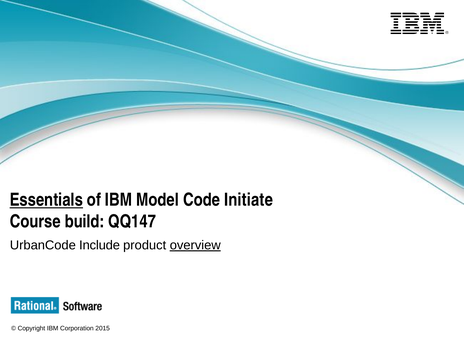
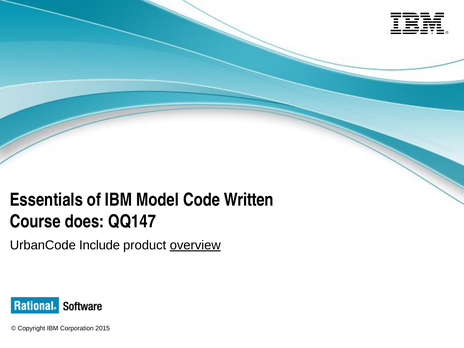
Essentials underline: present -> none
Initiate: Initiate -> Written
build: build -> does
